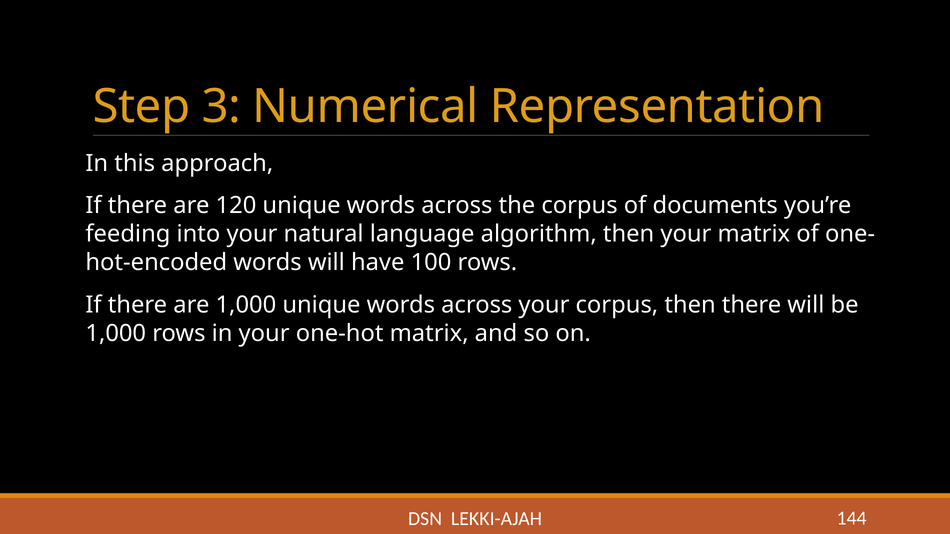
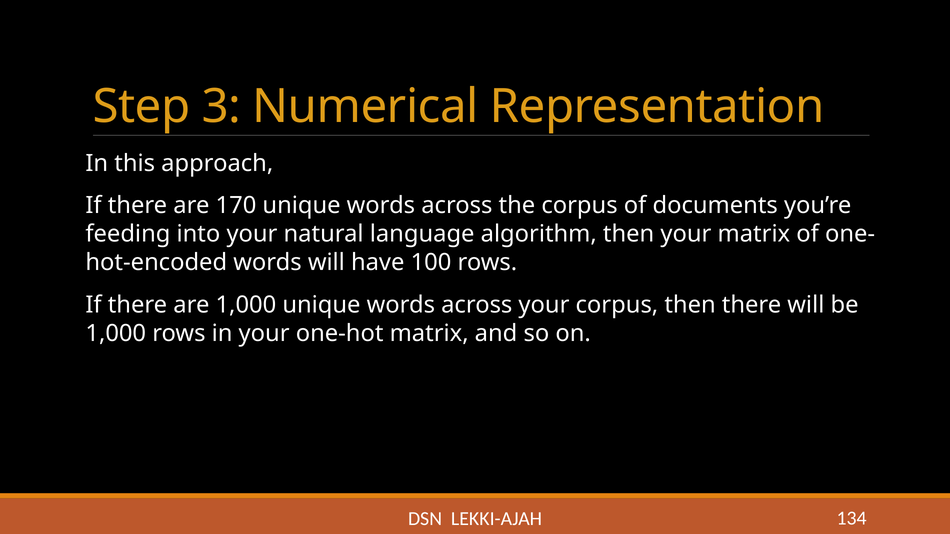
120: 120 -> 170
144: 144 -> 134
